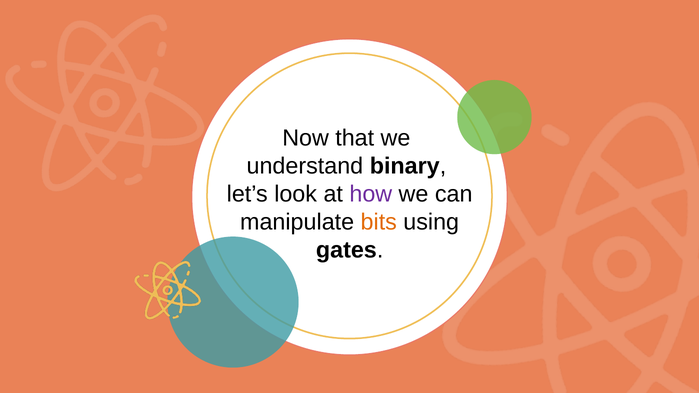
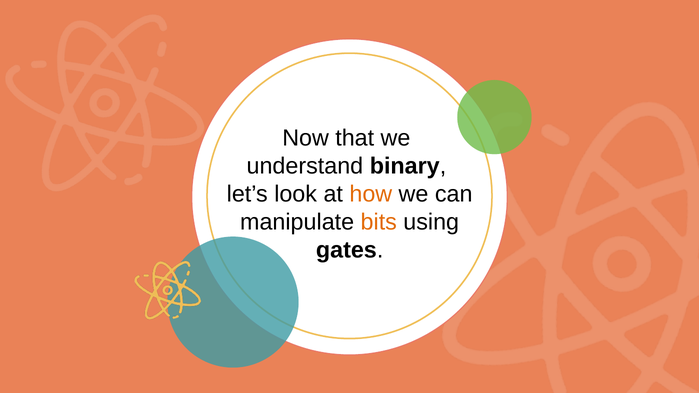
how colour: purple -> orange
